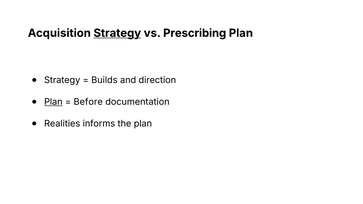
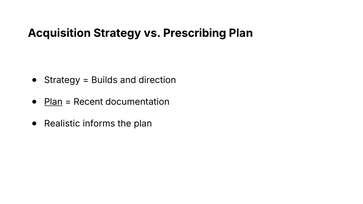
Strategy at (117, 33) underline: present -> none
Before: Before -> Recent
Realities: Realities -> Realistic
